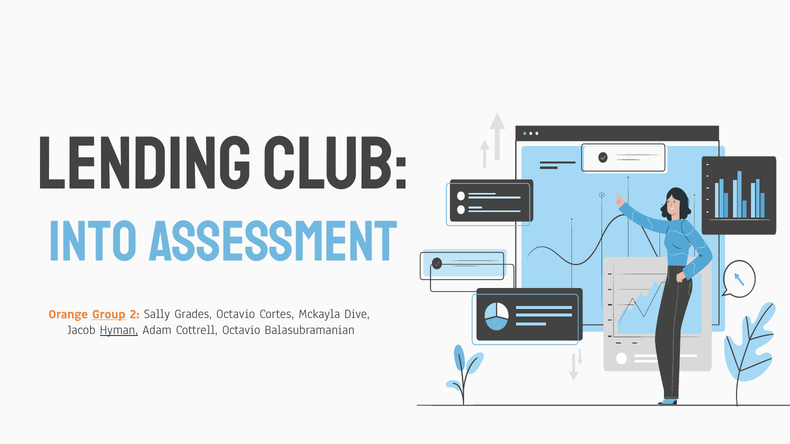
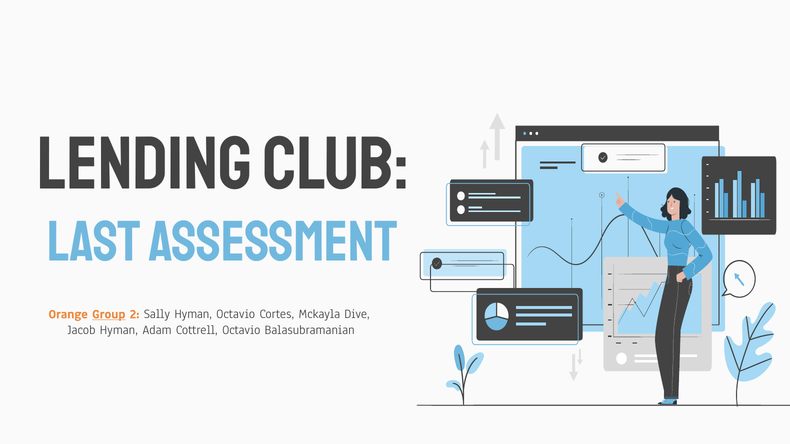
Into: Into -> Last
Sally Grades: Grades -> Hyman
Hyman at (119, 330) underline: present -> none
